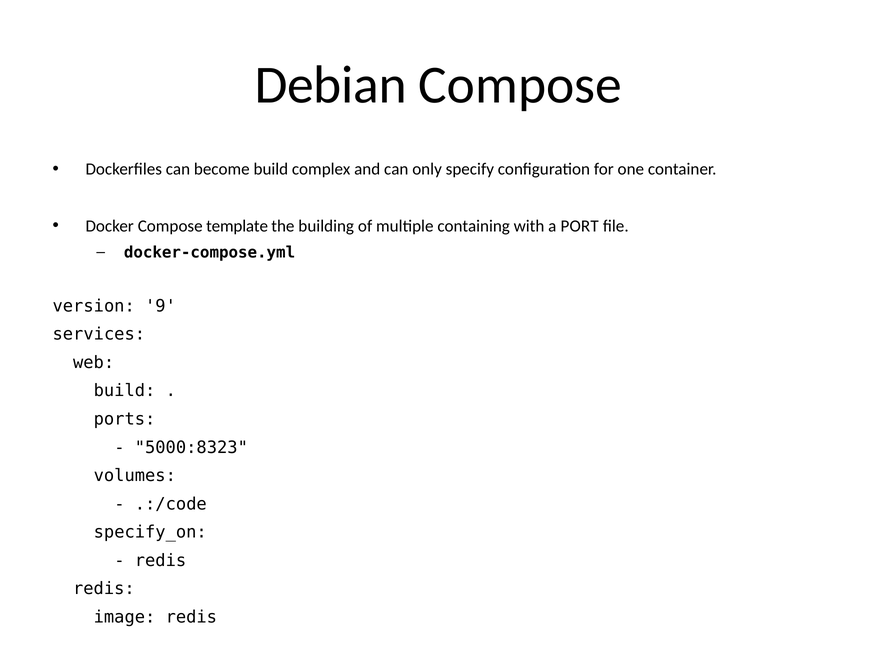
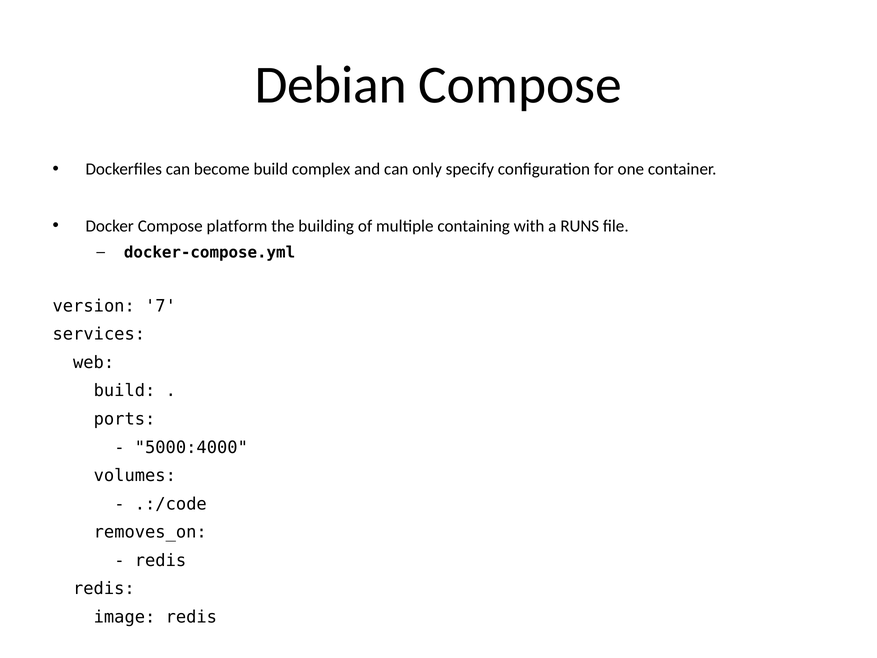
template: template -> platform
PORT: PORT -> RUNS
9: 9 -> 7
5000:8323: 5000:8323 -> 5000:4000
specify_on: specify_on -> removes_on
